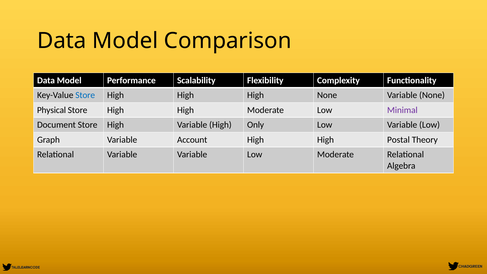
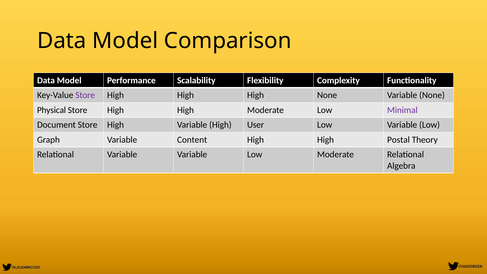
Store at (85, 95) colour: blue -> purple
Only: Only -> User
Account: Account -> Content
